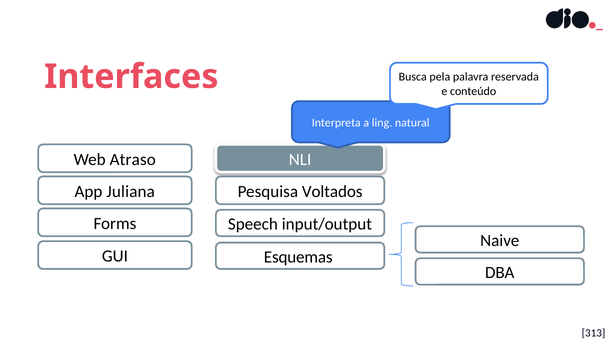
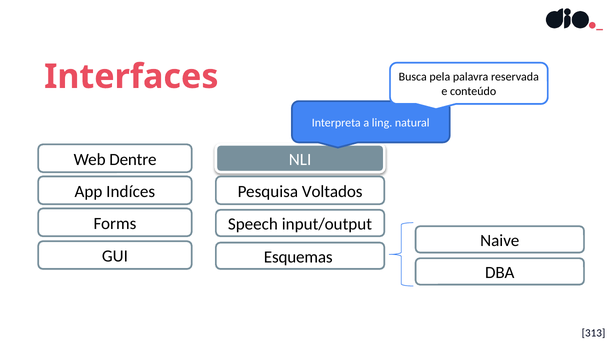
Atraso: Atraso -> Dentre
Juliana: Juliana -> Indíces
